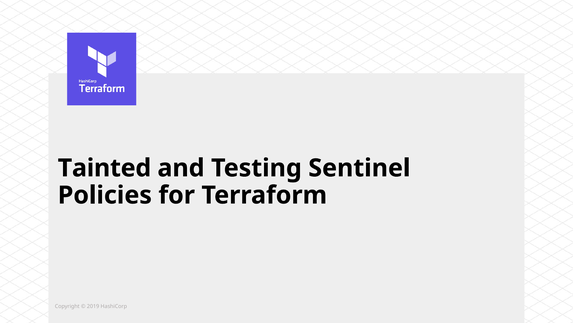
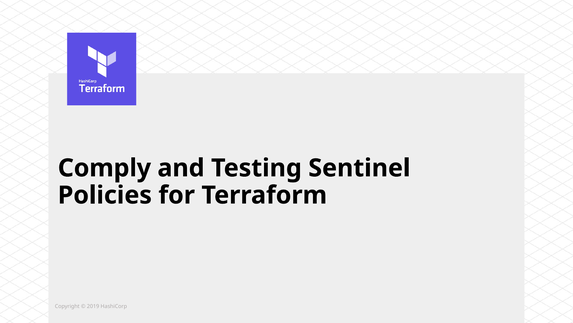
Tainted: Tainted -> Comply
